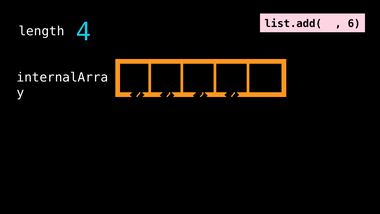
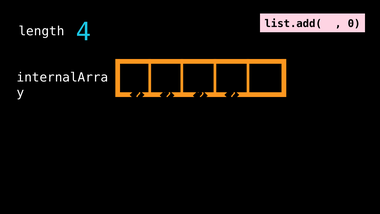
6: 6 -> 0
